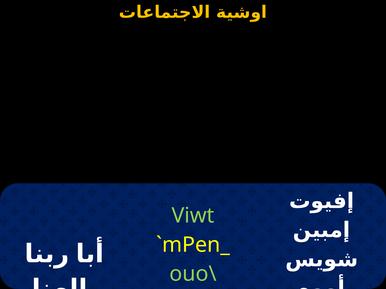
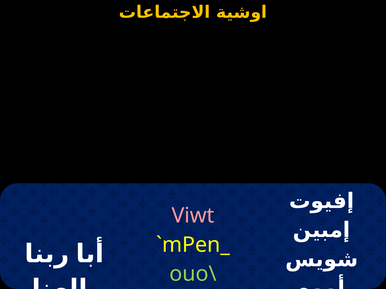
Viwt colour: light green -> pink
